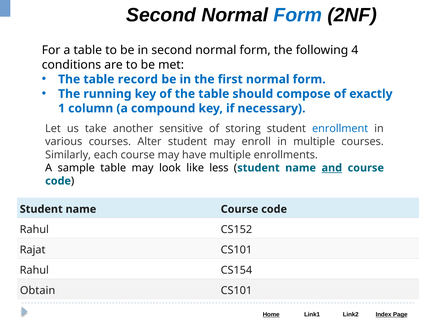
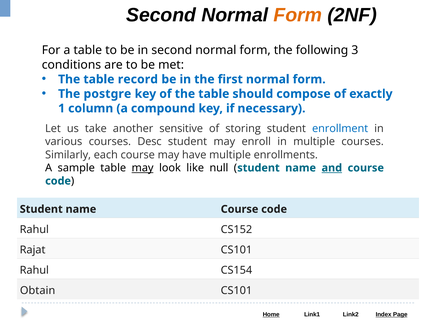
Form at (298, 15) colour: blue -> orange
4: 4 -> 3
running: running -> postgre
Alter: Alter -> Desc
may at (143, 168) underline: none -> present
less: less -> null
